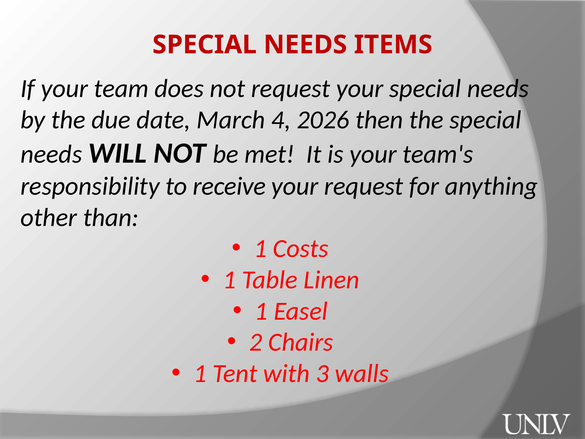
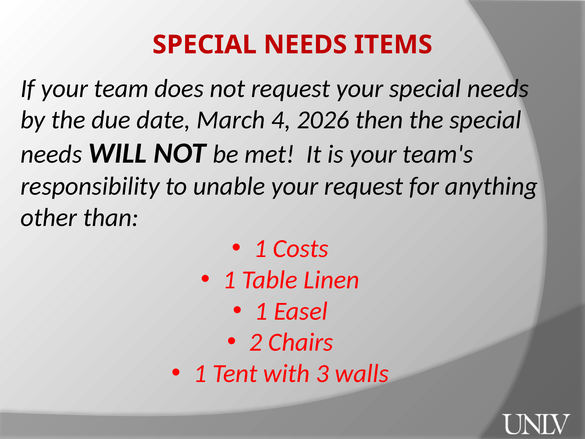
receive: receive -> unable
